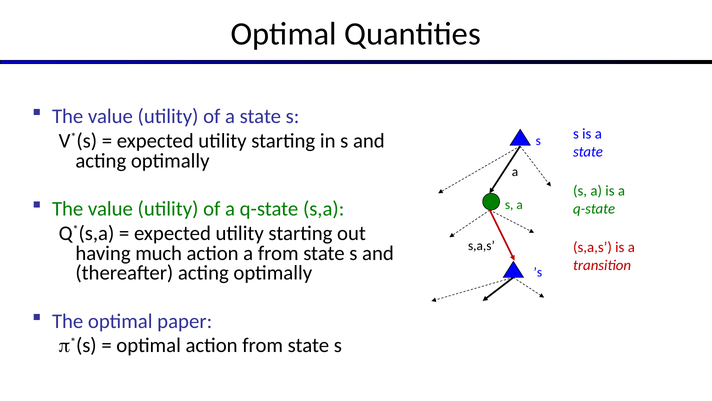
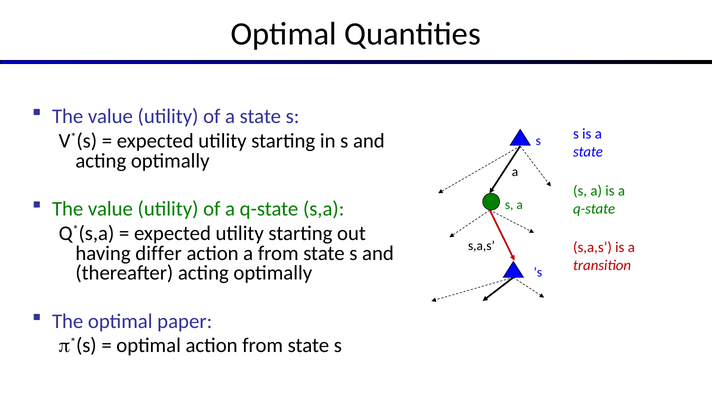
much: much -> differ
